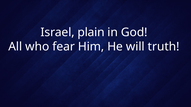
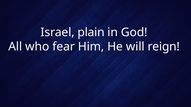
truth: truth -> reign
